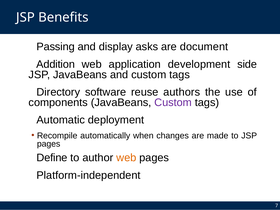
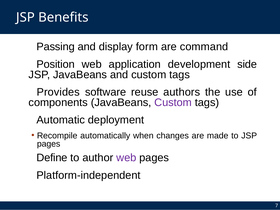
asks: asks -> form
document: document -> command
Addition: Addition -> Position
Directory: Directory -> Provides
web at (126, 158) colour: orange -> purple
